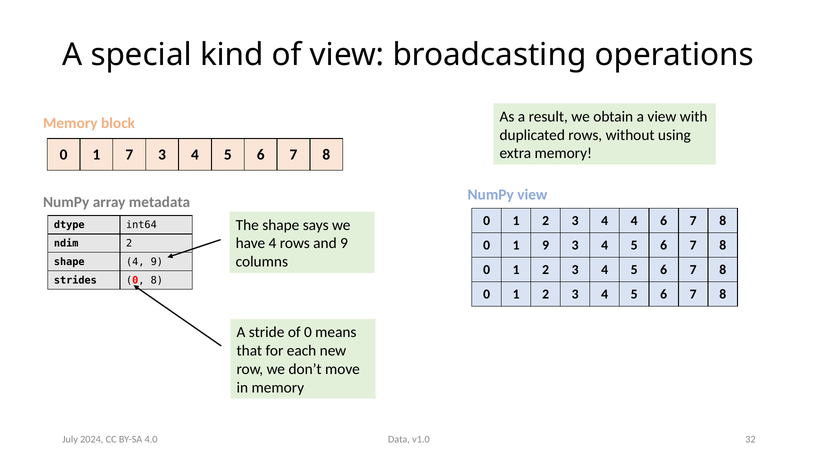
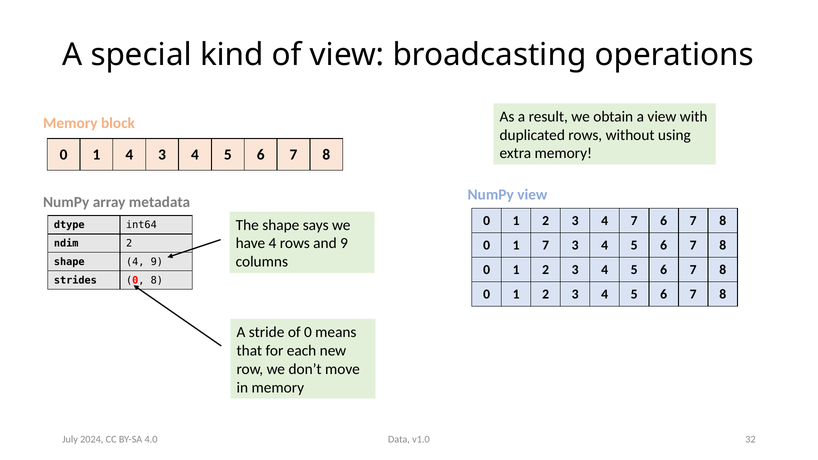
1 7: 7 -> 4
4 4: 4 -> 7
1 9: 9 -> 7
